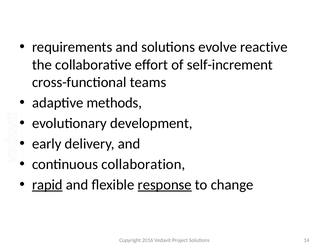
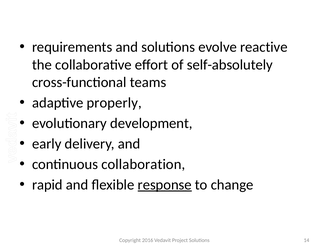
self-increment: self-increment -> self-absolutely
methods: methods -> properly
rapid underline: present -> none
